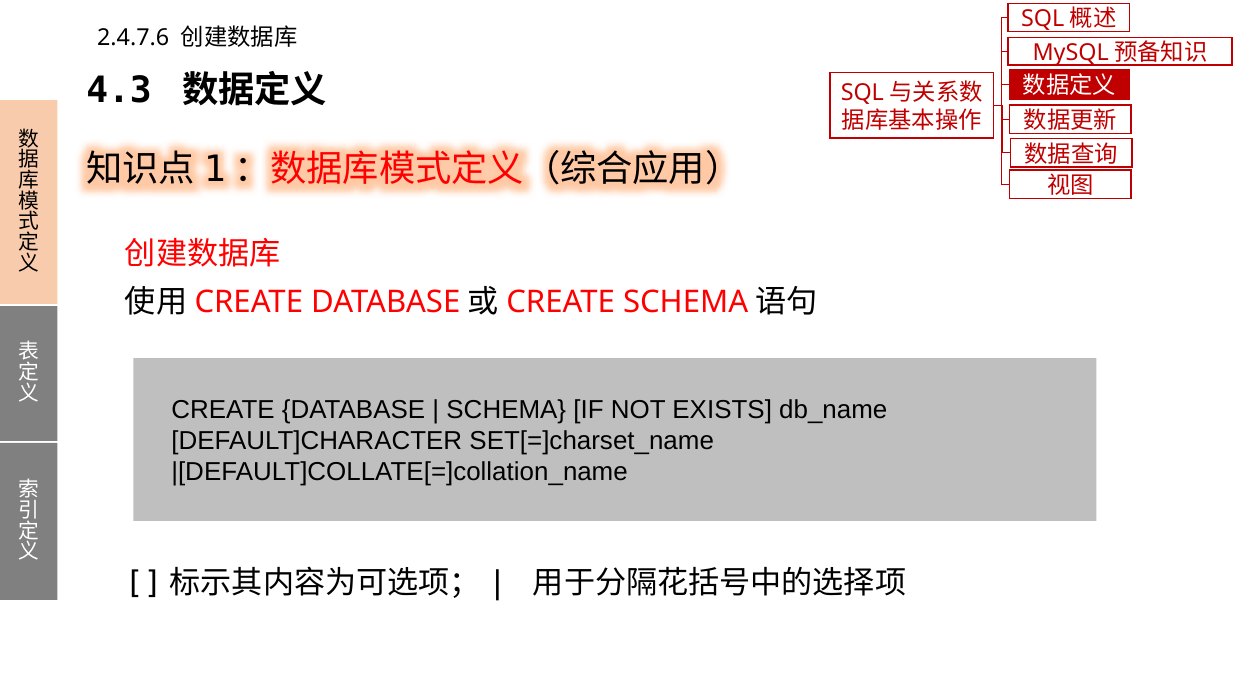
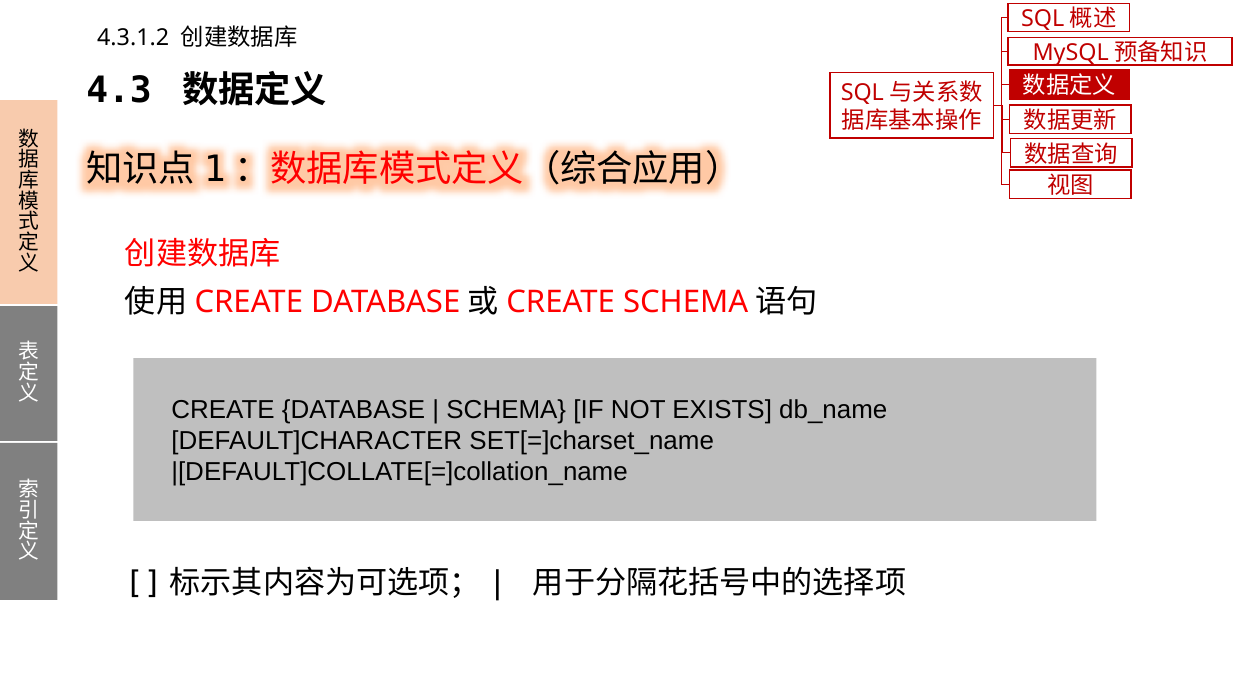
2.4.7.6: 2.4.7.6 -> 4.3.1.2
